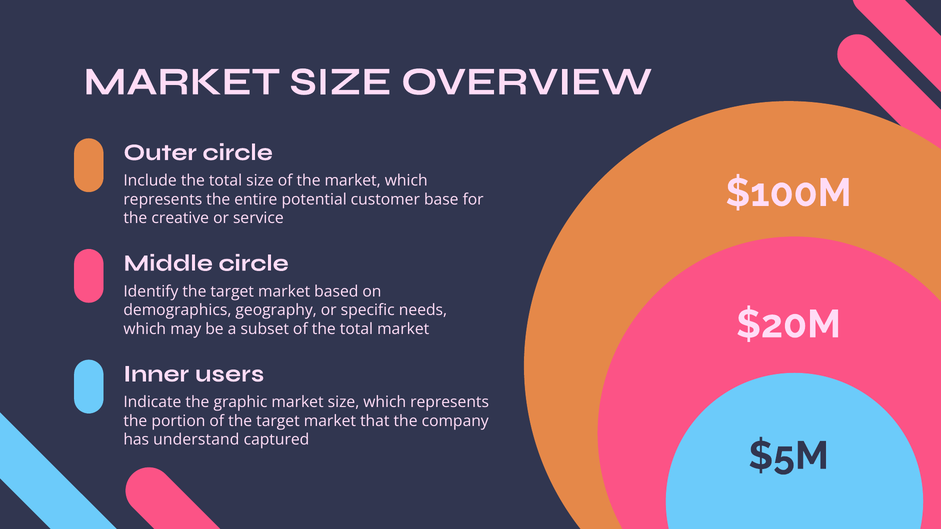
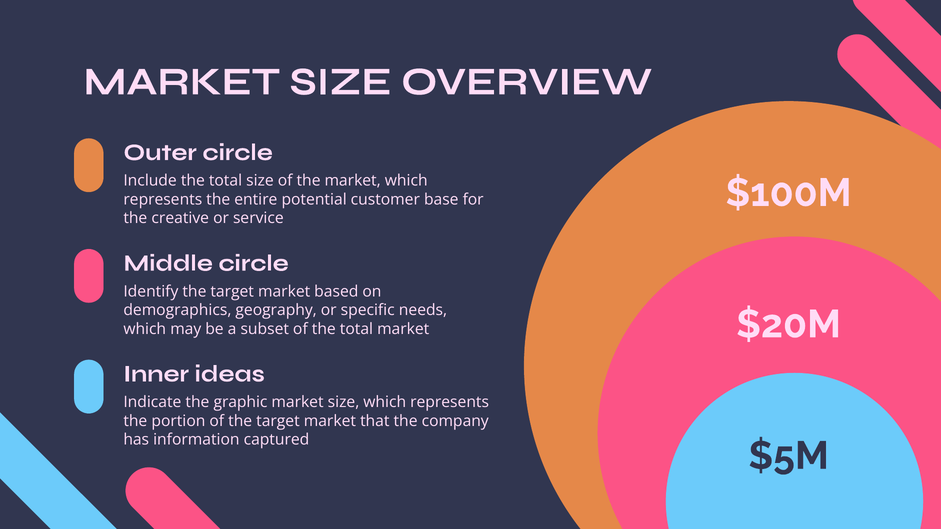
users: users -> ideas
understand: understand -> information
